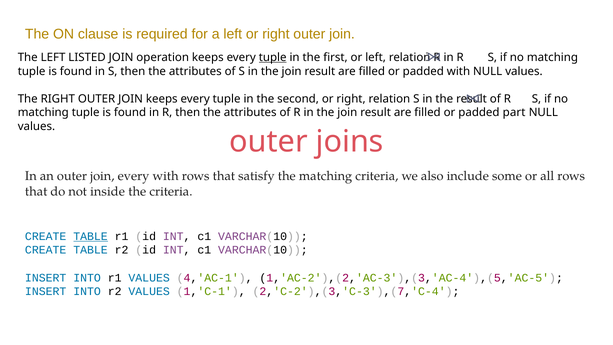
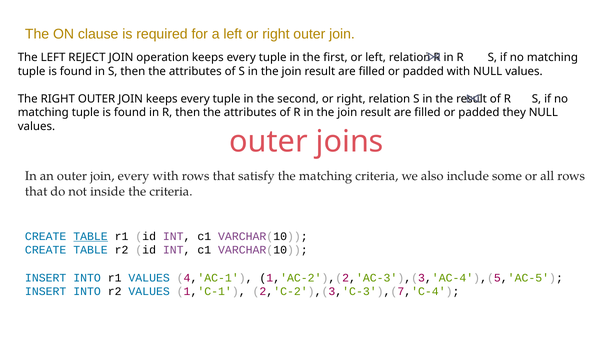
LISTED: LISTED -> REJECT
tuple at (273, 57) underline: present -> none
part: part -> they
